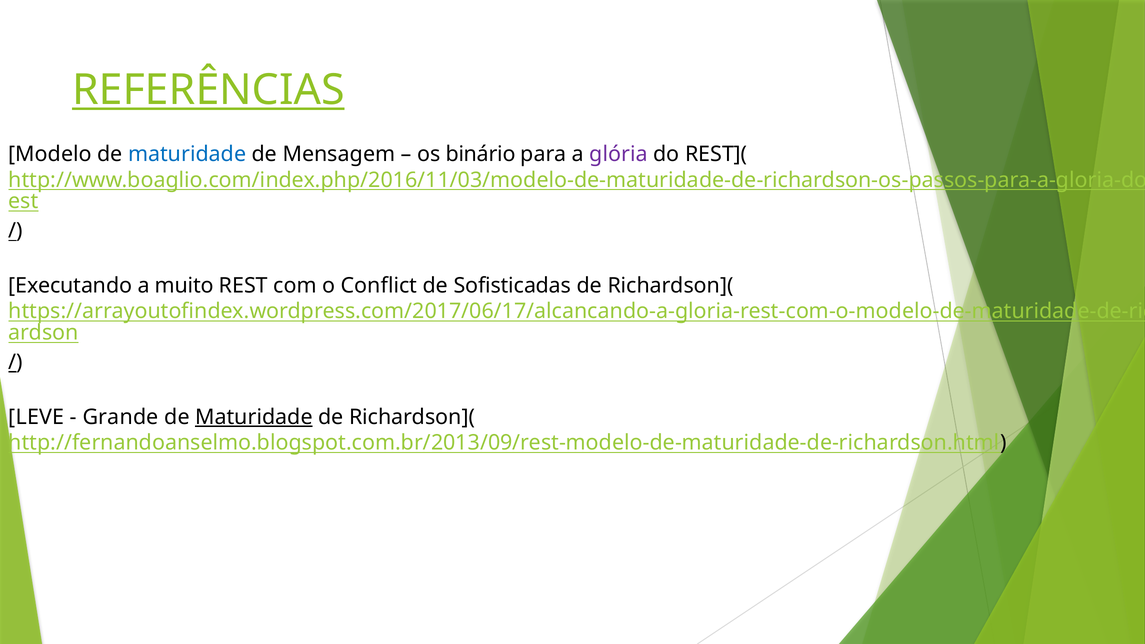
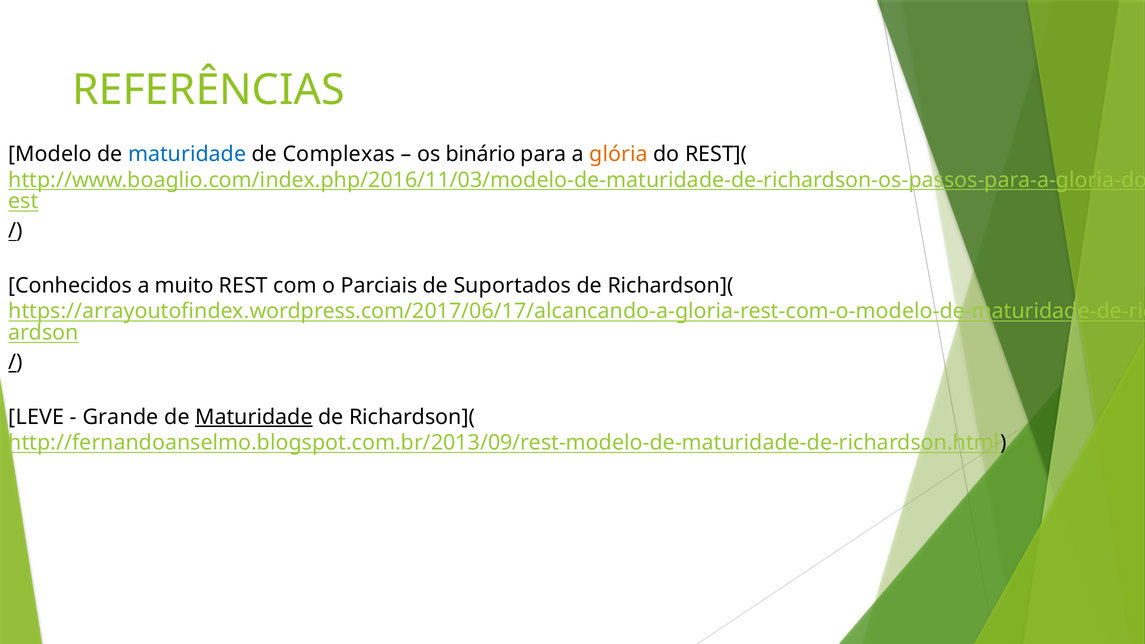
REFERÊNCIAS underline: present -> none
Mensagem: Mensagem -> Complexas
glória colour: purple -> orange
Executando: Executando -> Conhecidos
Conflict: Conflict -> Parciais
Sofisticadas: Sofisticadas -> Suportados
